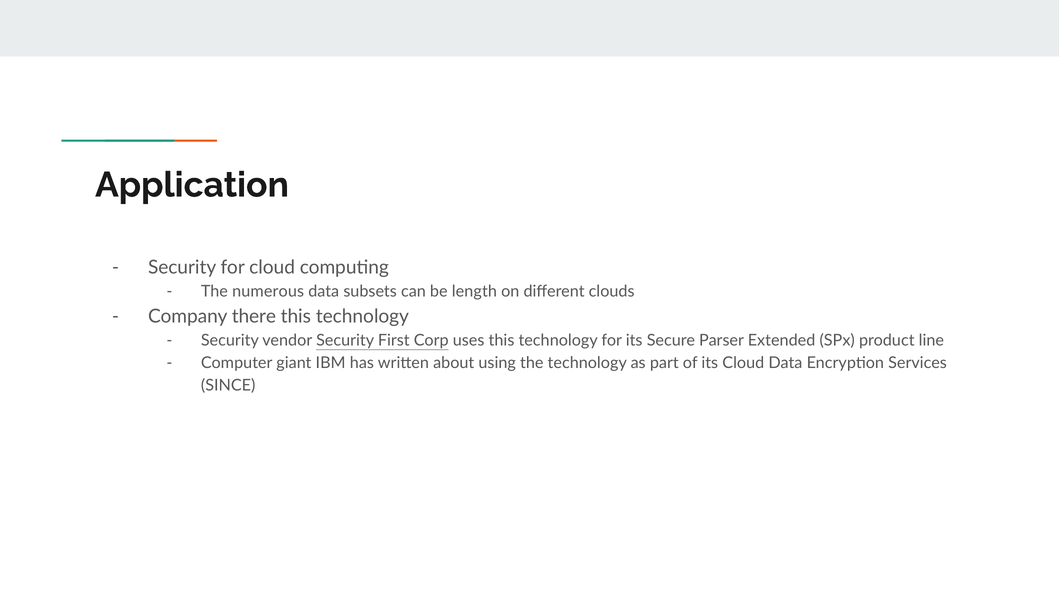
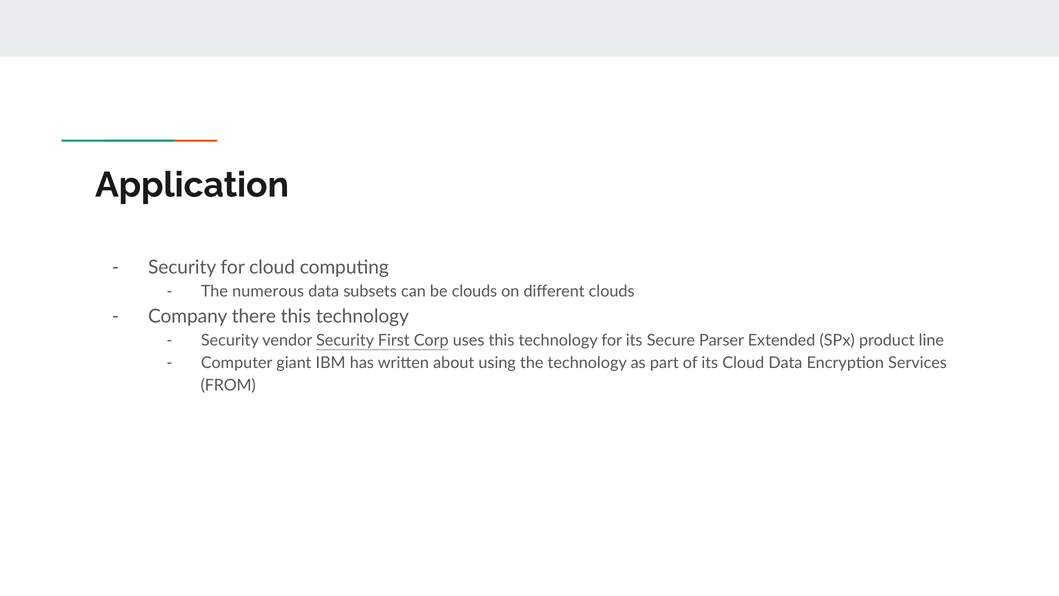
be length: length -> clouds
SINCE: SINCE -> FROM
